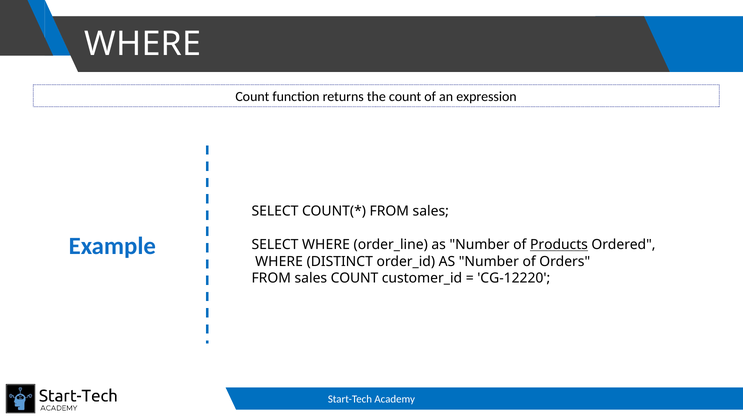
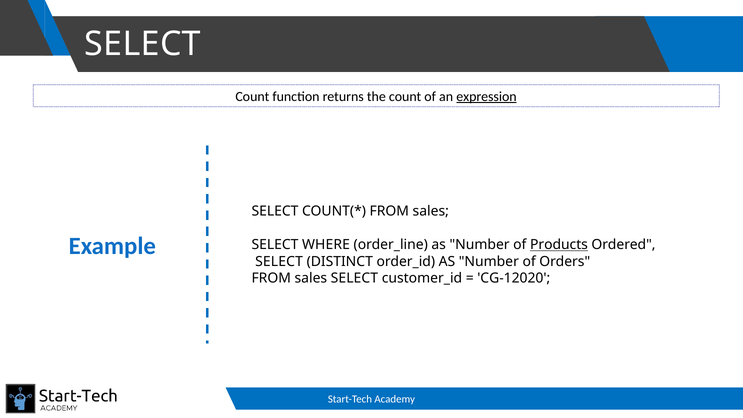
WHERE at (143, 44): WHERE -> SELECT
expression underline: none -> present
WHERE at (279, 261): WHERE -> SELECT
COUNT at (354, 278): COUNT -> SELECT
CG-12220: CG-12220 -> CG-12020
